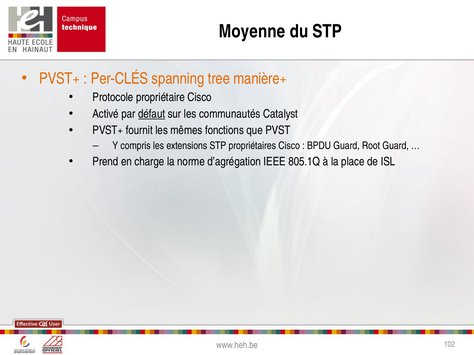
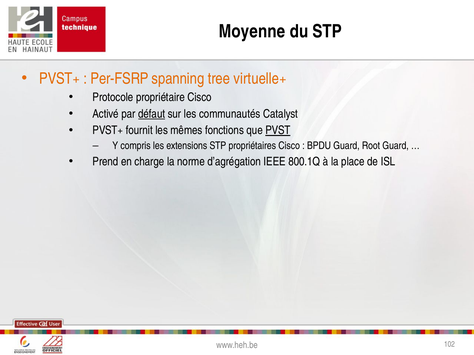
Per-CLÉS: Per-CLÉS -> Per-FSRP
manière+: manière+ -> virtuelle+
PVST underline: none -> present
805.1Q: 805.1Q -> 800.1Q
